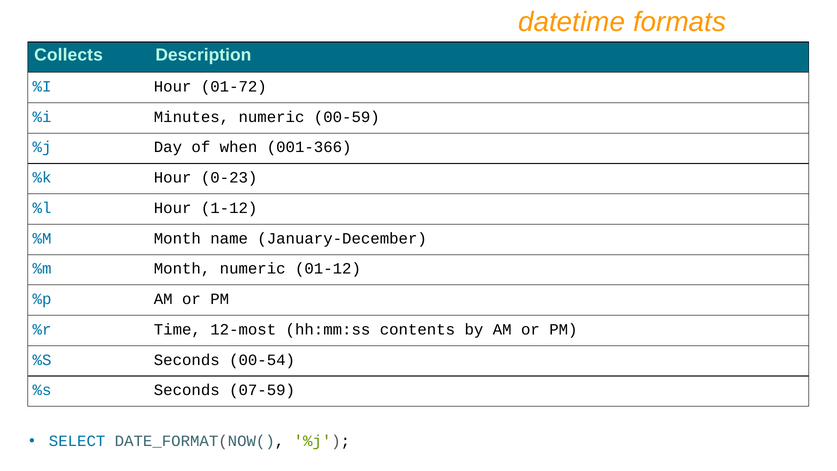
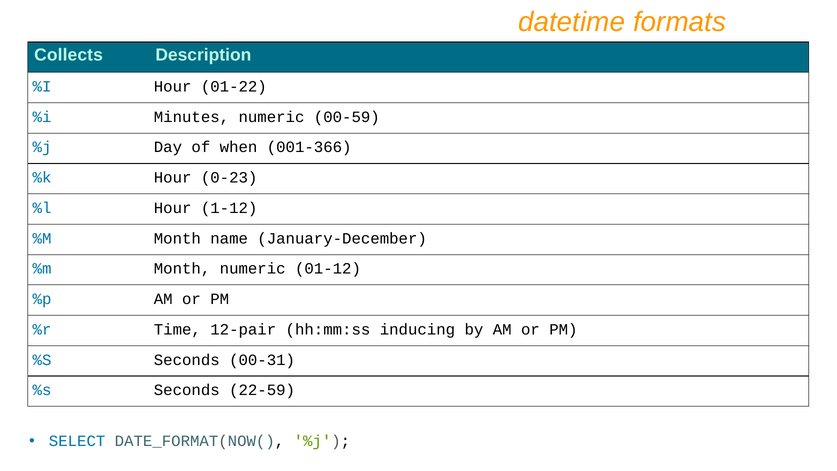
01-72: 01-72 -> 01-22
12-most: 12-most -> 12-pair
contents: contents -> inducing
00-54: 00-54 -> 00-31
07-59: 07-59 -> 22-59
